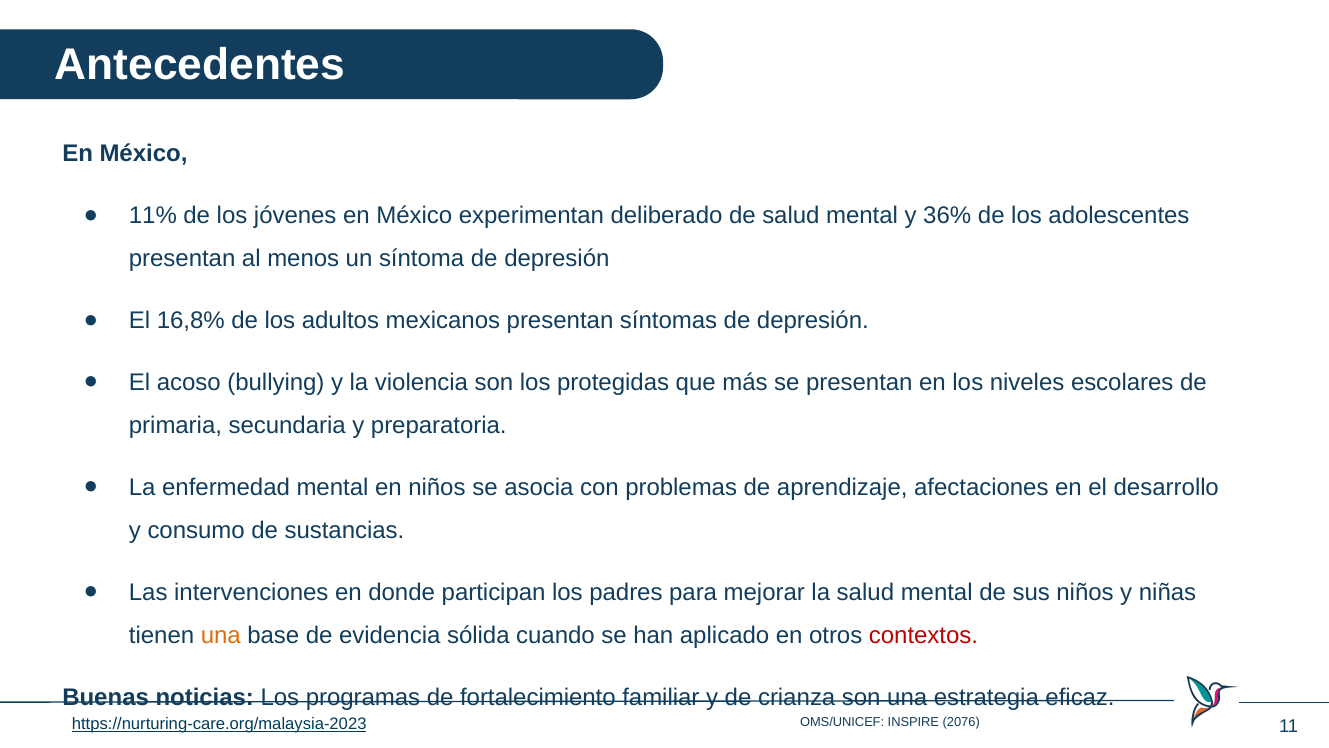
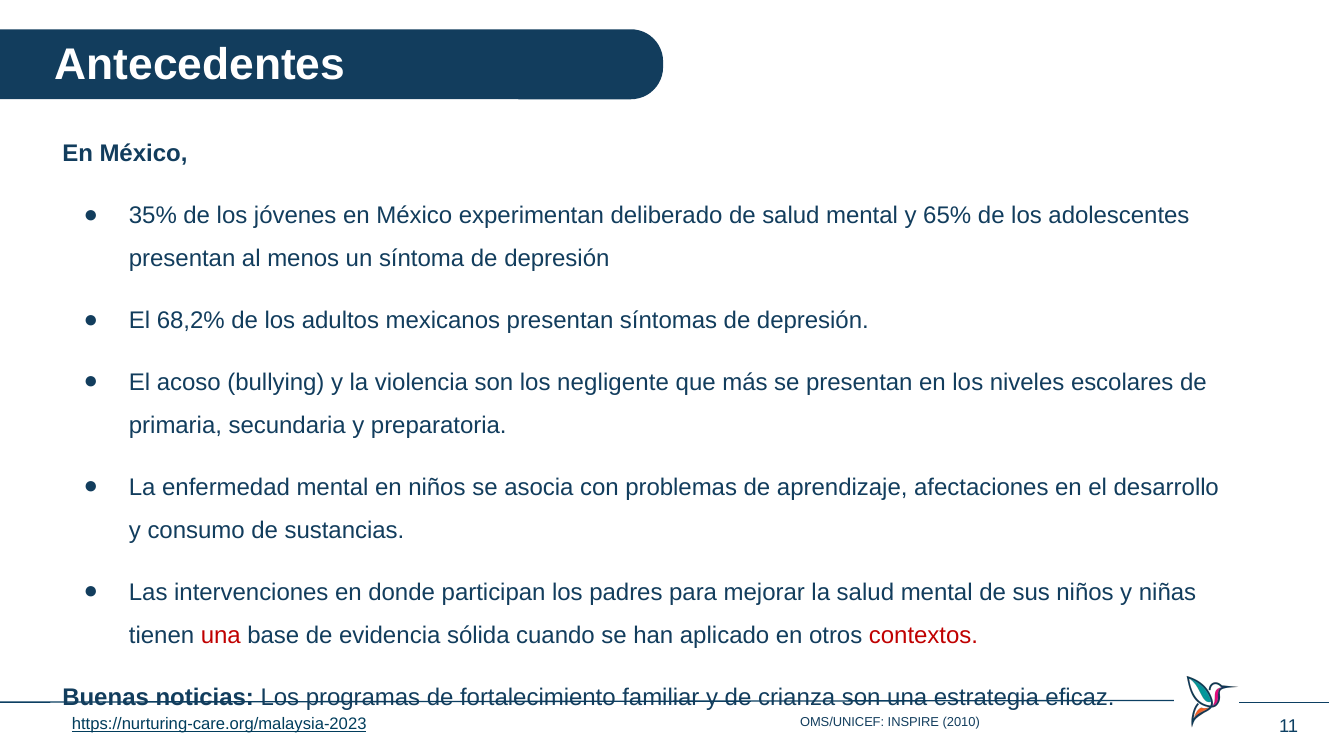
11%: 11% -> 35%
36%: 36% -> 65%
16,8%: 16,8% -> 68,2%
protegidas: protegidas -> negligente
una at (221, 635) colour: orange -> red
2076: 2076 -> 2010
